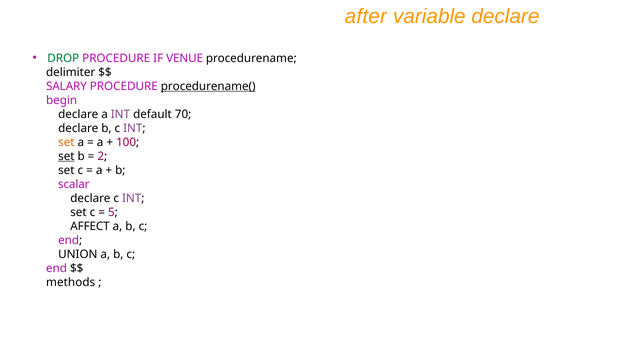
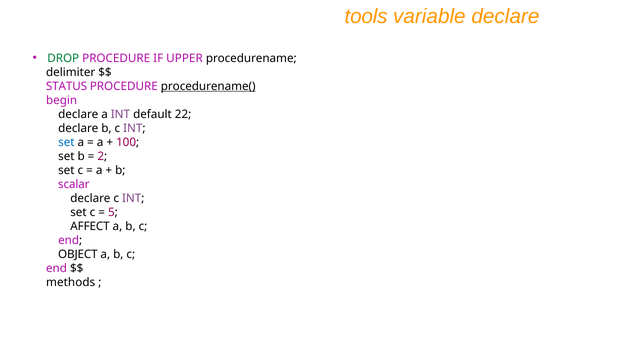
after: after -> tools
VENUE: VENUE -> UPPER
SALARY: SALARY -> STATUS
70: 70 -> 22
set at (66, 142) colour: orange -> blue
set at (66, 156) underline: present -> none
UNION: UNION -> OBJECT
